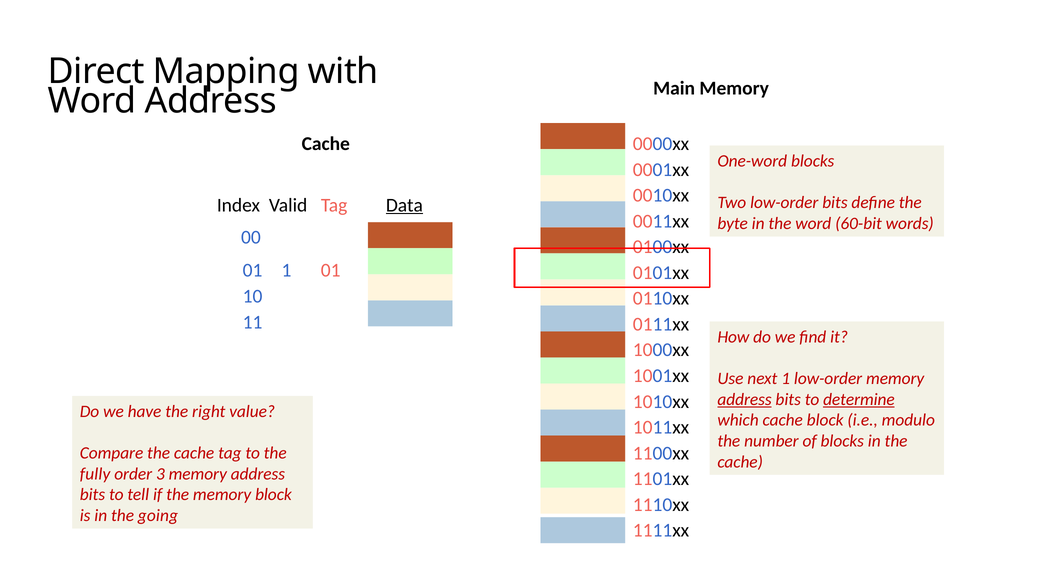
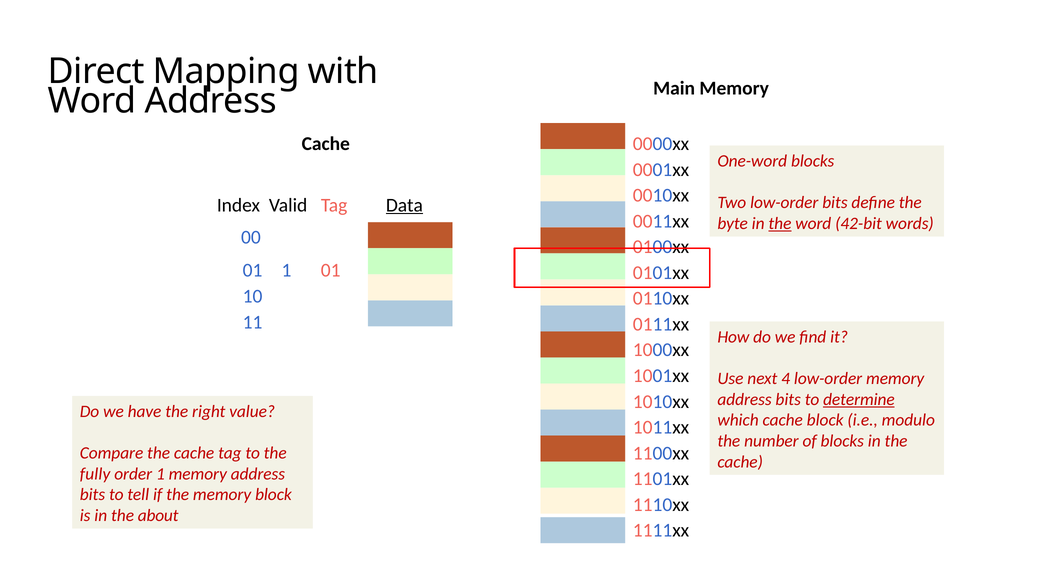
the at (780, 223) underline: none -> present
60-bit: 60-bit -> 42-bit
next 1: 1 -> 4
address at (745, 399) underline: present -> none
order 3: 3 -> 1
going: going -> about
